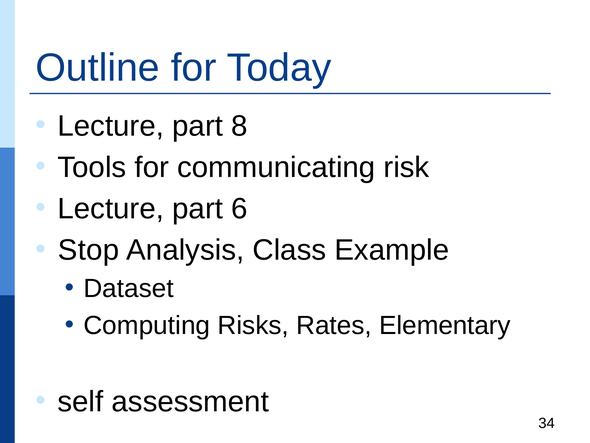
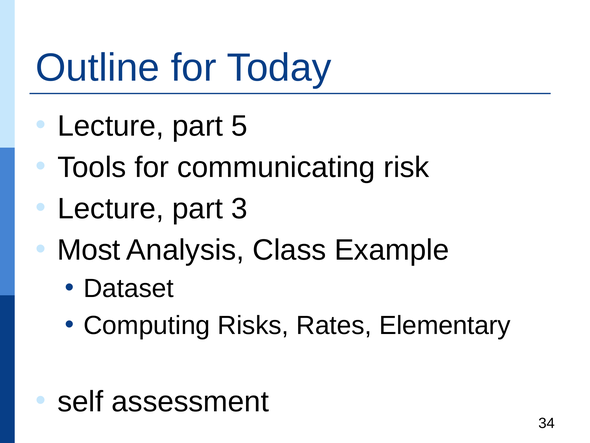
8: 8 -> 5
6: 6 -> 3
Stop: Stop -> Most
